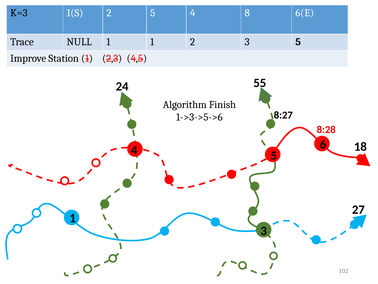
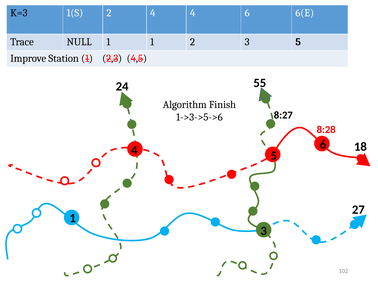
2 5: 5 -> 4
4 8: 8 -> 6
